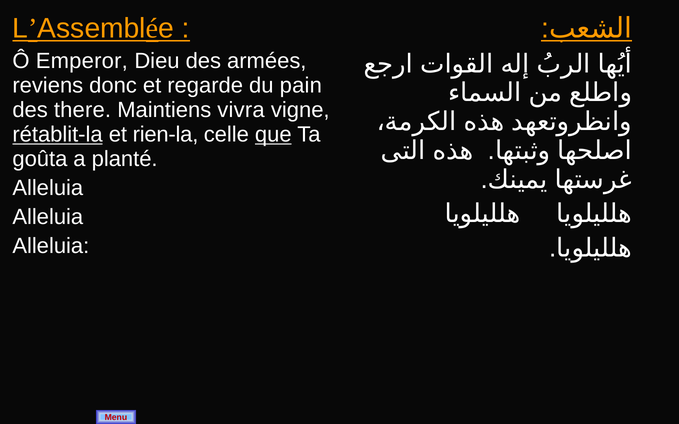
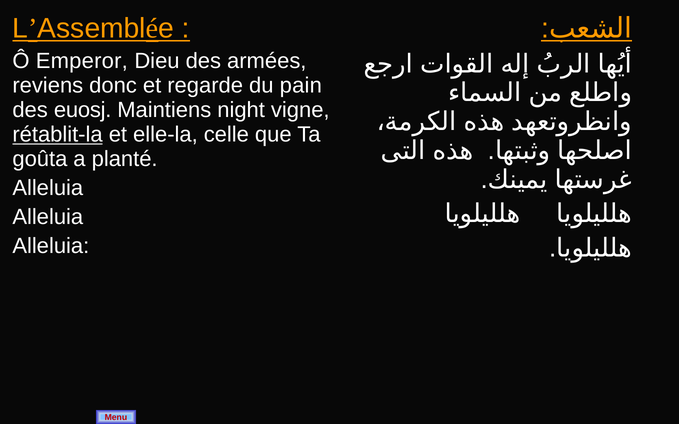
there: there -> euosj
vivra: vivra -> night
rien-la: rien-la -> elle-la
que underline: present -> none
